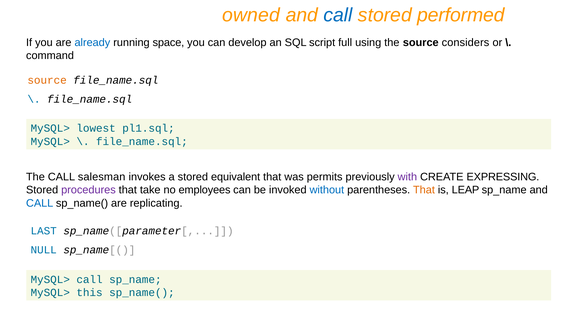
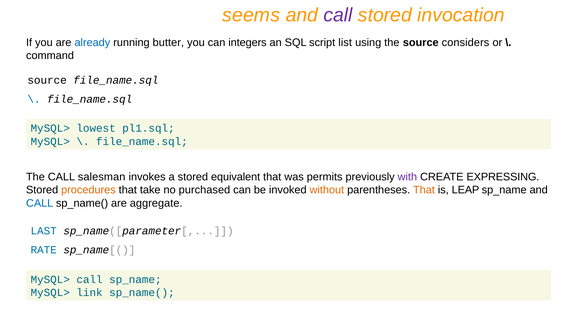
owned: owned -> seems
call at (338, 15) colour: blue -> purple
performed: performed -> invocation
space: space -> butter
develop: develop -> integers
full: full -> list
source at (47, 80) colour: orange -> black
procedures colour: purple -> orange
employees: employees -> purchased
without colour: blue -> orange
replicating: replicating -> aggregate
NULL: NULL -> RATE
this: this -> link
